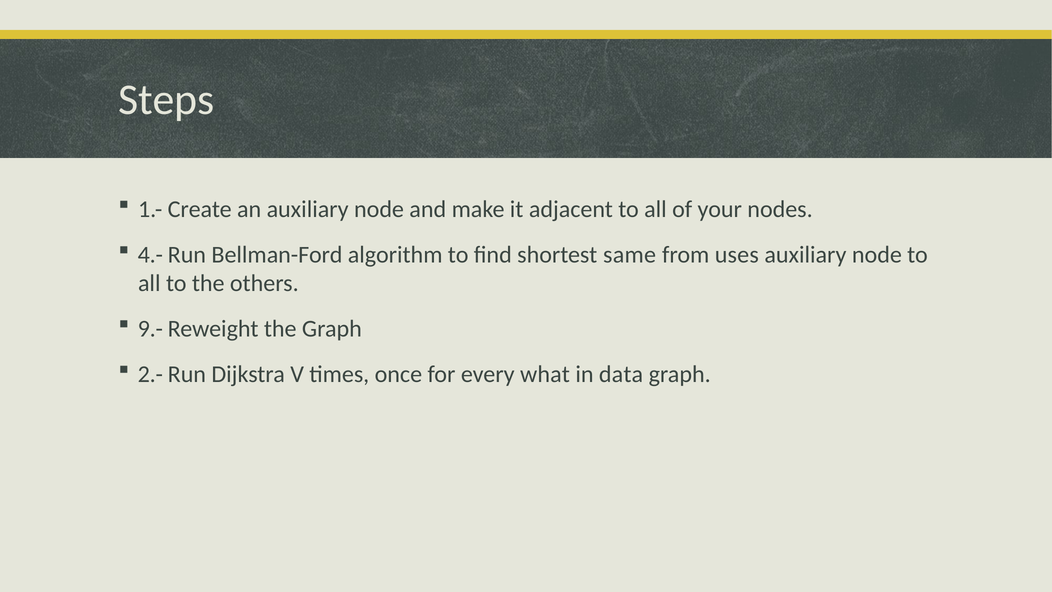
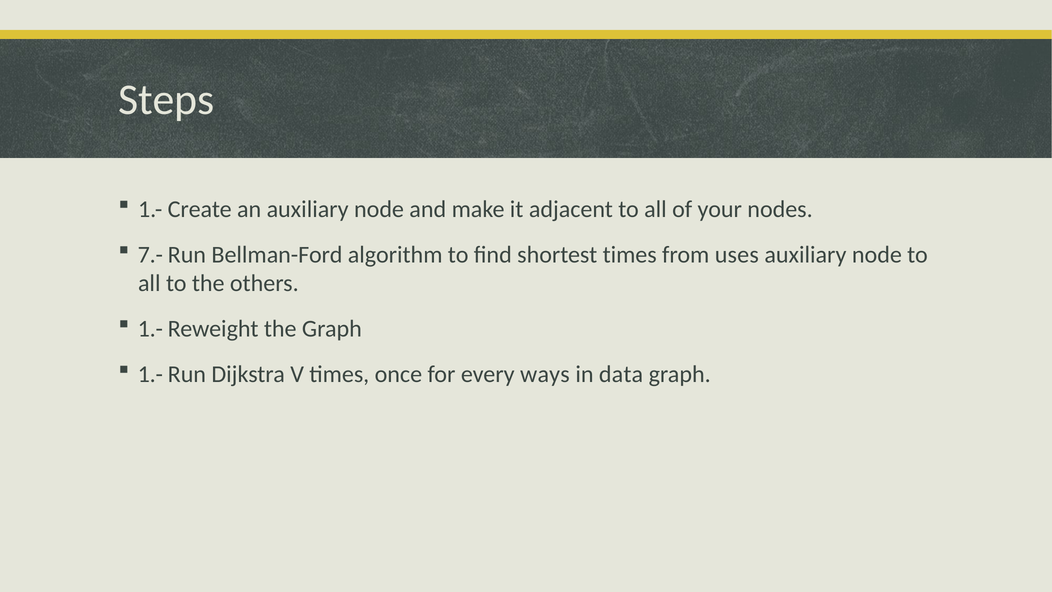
4.-: 4.- -> 7.-
shortest same: same -> times
9.- at (150, 329): 9.- -> 1.-
2.- at (150, 374): 2.- -> 1.-
what: what -> ways
